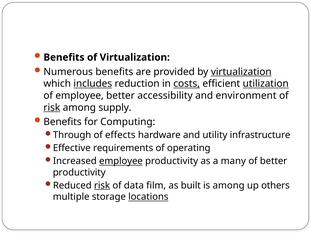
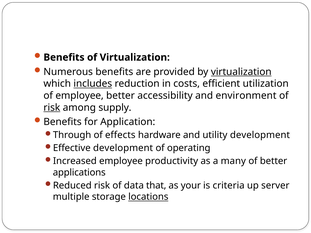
costs underline: present -> none
utilization underline: present -> none
Computing: Computing -> Application
utility infrastructure: infrastructure -> development
Effective requirements: requirements -> development
employee at (121, 161) underline: present -> none
productivity at (79, 173): productivity -> applications
risk at (102, 186) underline: present -> none
film: film -> that
built: built -> your
is among: among -> criteria
others: others -> server
